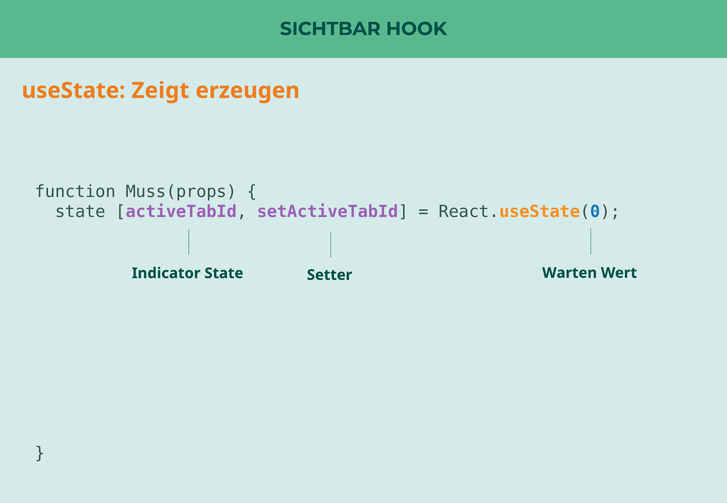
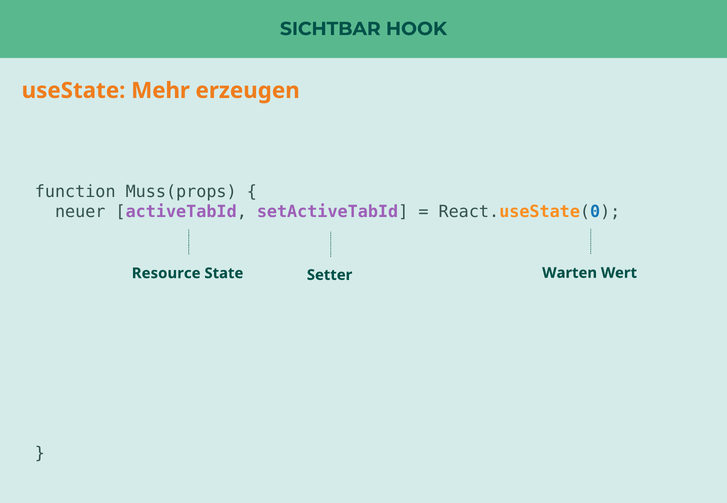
Zeigt: Zeigt -> Mehr
state at (80, 212): state -> neuer
Indicator: Indicator -> Resource
